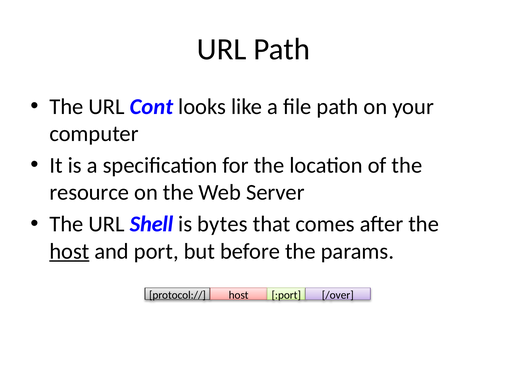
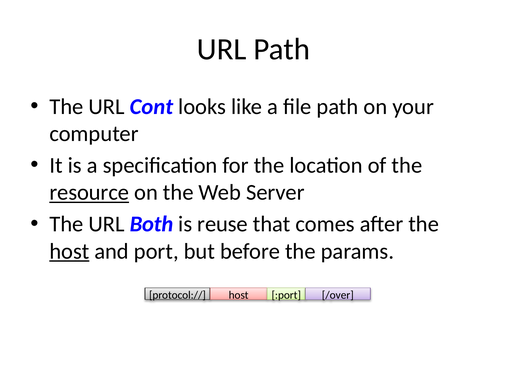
resource underline: none -> present
Shell: Shell -> Both
bytes: bytes -> reuse
